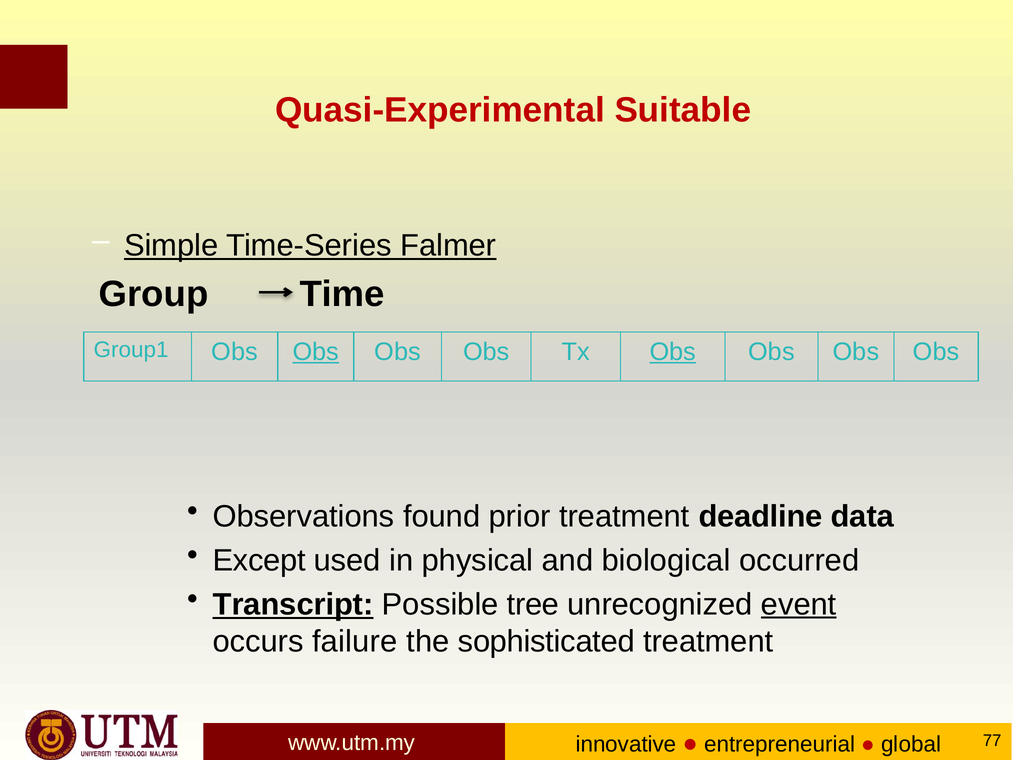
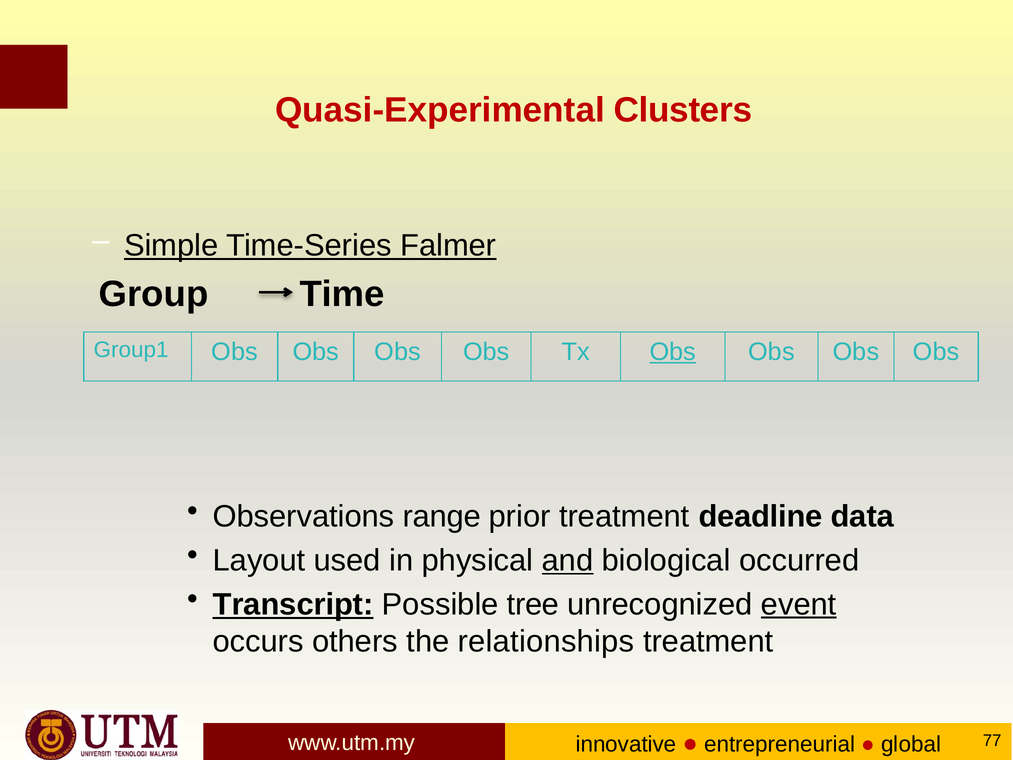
Suitable: Suitable -> Clusters
Obs at (316, 352) underline: present -> none
found: found -> range
Except: Except -> Layout
and underline: none -> present
failure: failure -> others
sophisticated: sophisticated -> relationships
